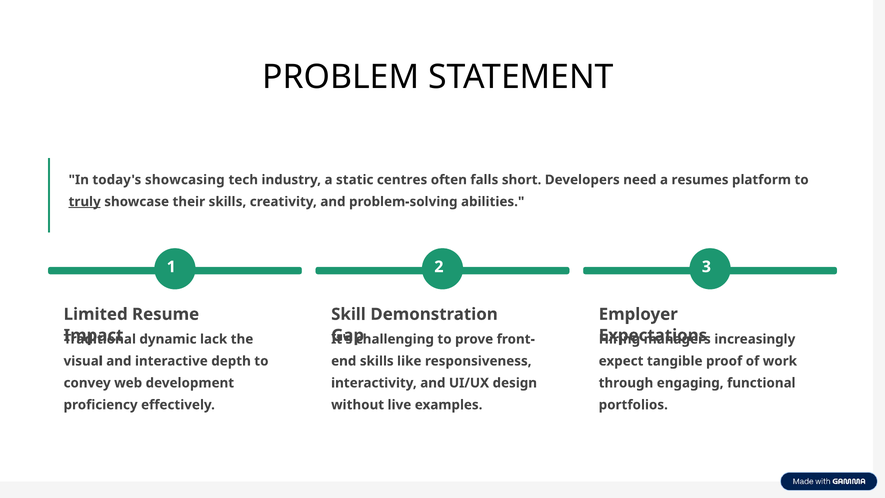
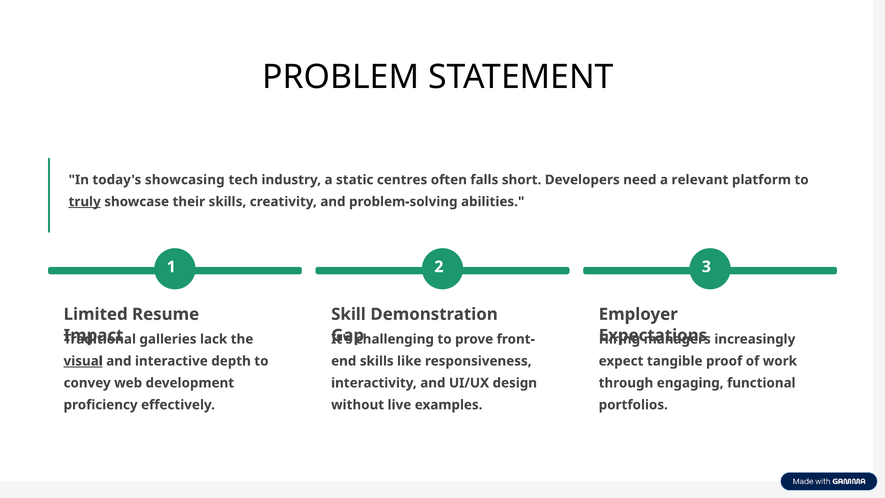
resumes: resumes -> relevant
dynamic: dynamic -> galleries
visual underline: none -> present
